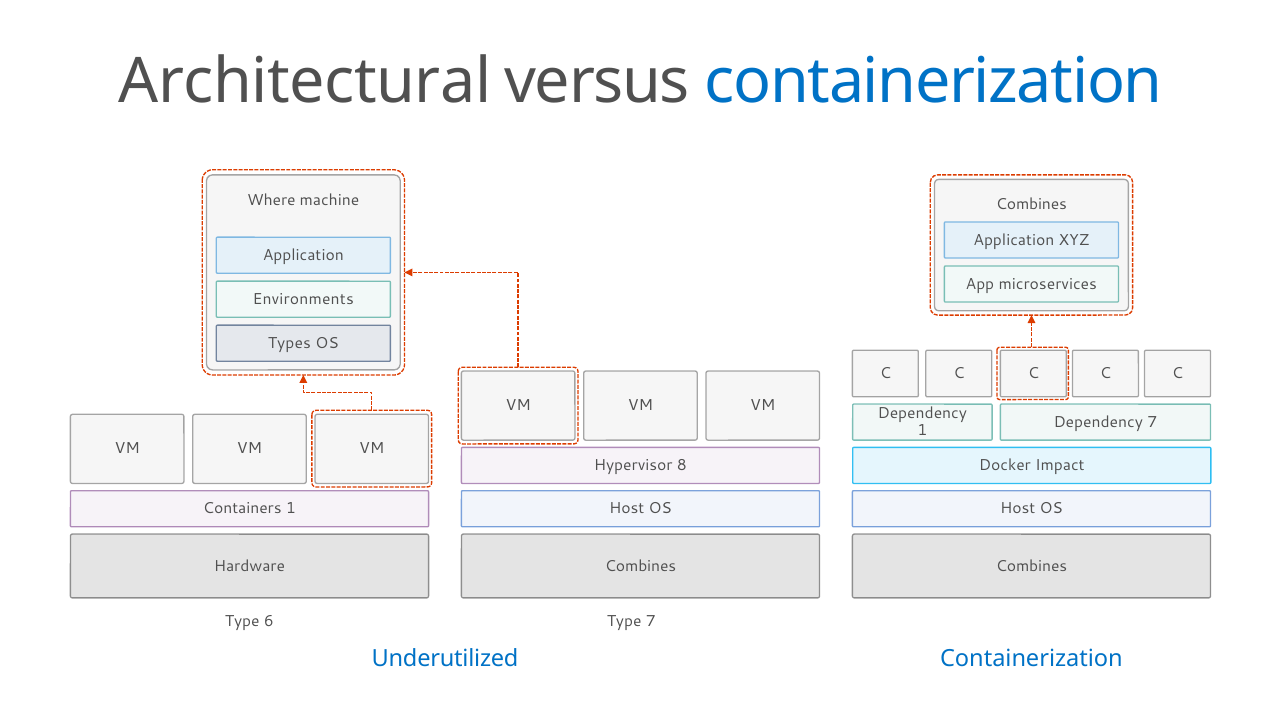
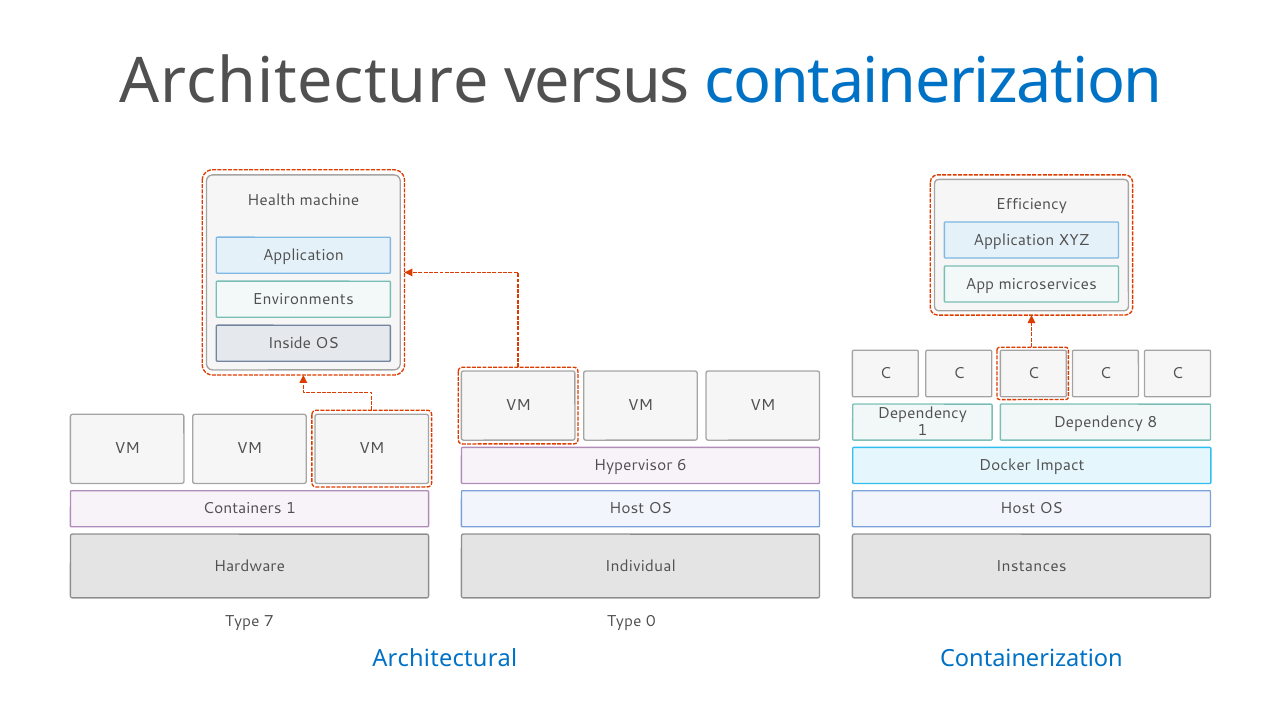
Architectural: Architectural -> Architecture
Where: Where -> Health
Combines at (1031, 204): Combines -> Efficiency
Types: Types -> Inside
Dependency 7: 7 -> 8
8: 8 -> 6
Combines at (641, 566): Combines -> Individual
Combines at (1032, 566): Combines -> Instances
6: 6 -> 7
Type 7: 7 -> 0
Underutilized: Underutilized -> Architectural
